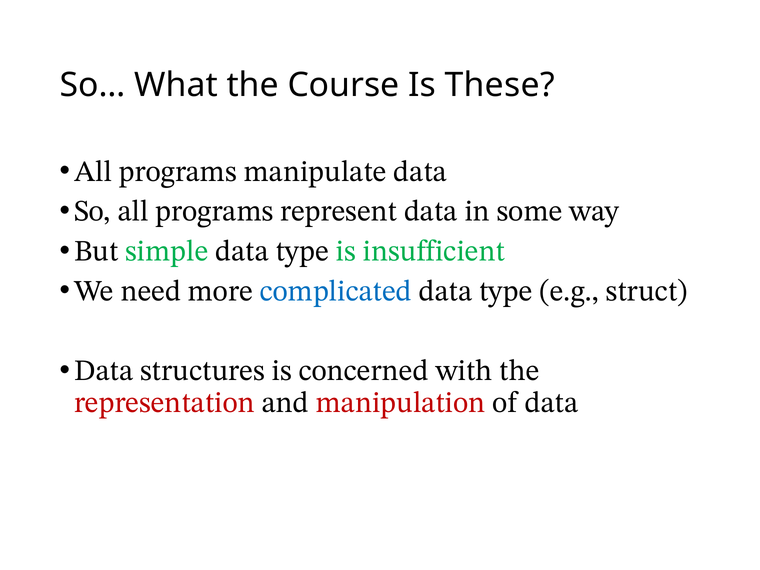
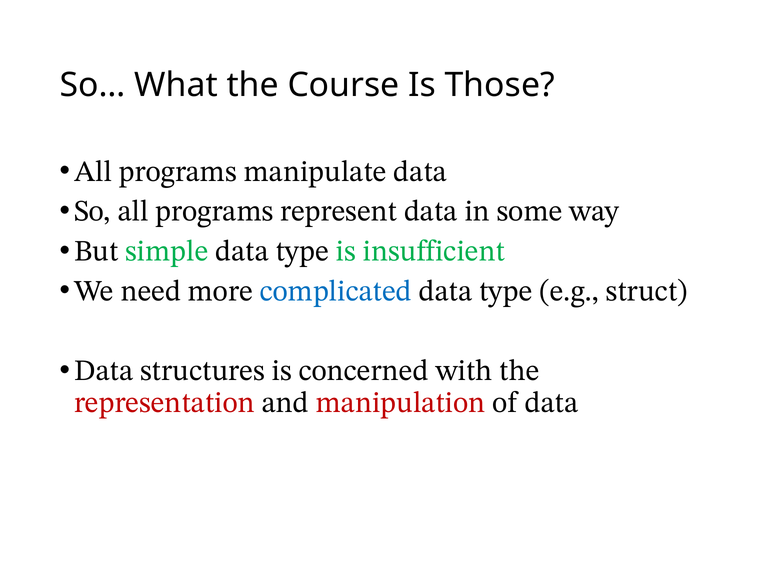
These: These -> Those
